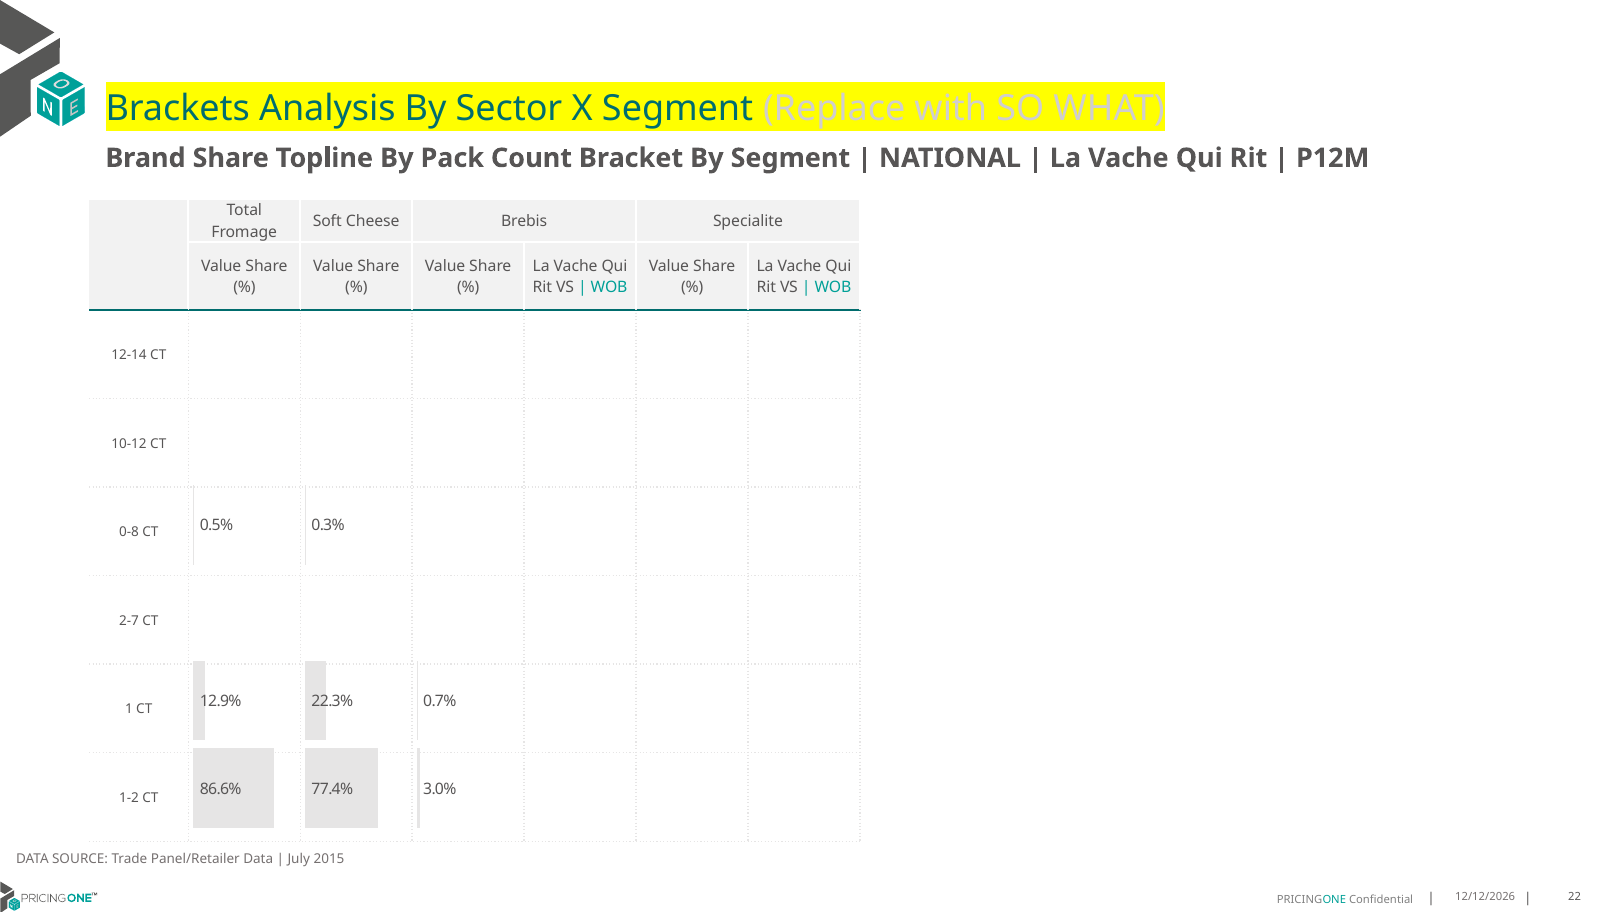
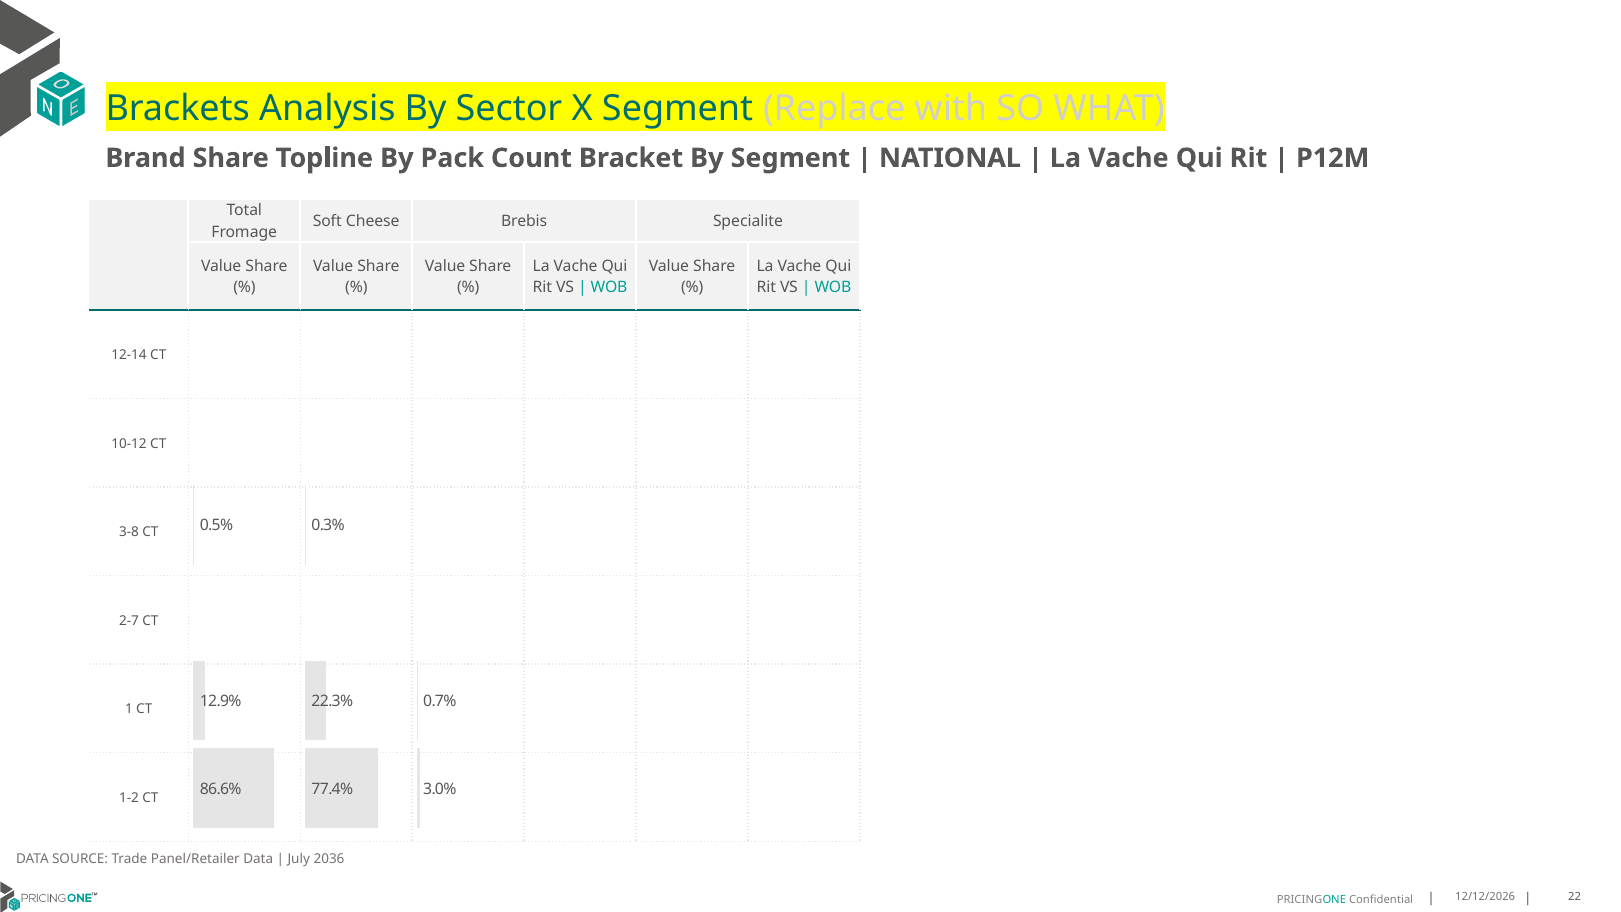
0-8: 0-8 -> 3-8
2015: 2015 -> 2036
